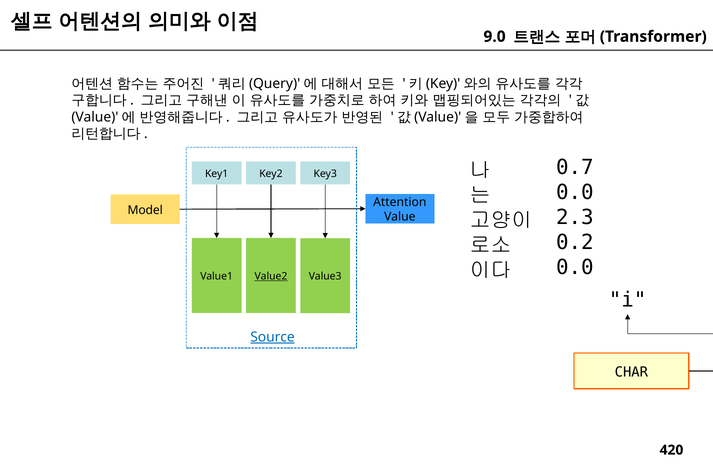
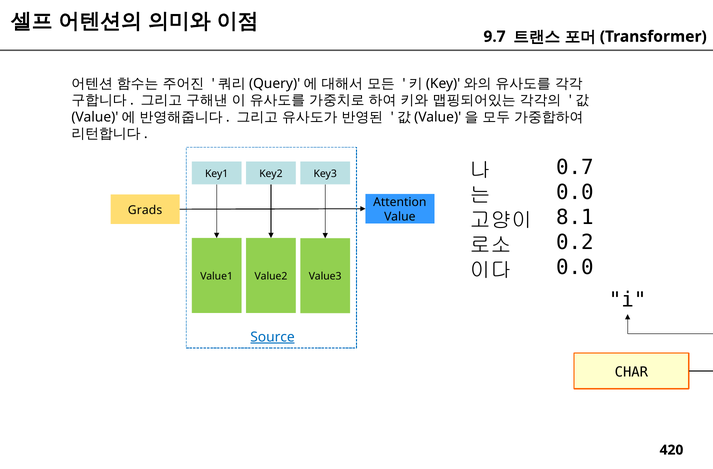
9.0: 9.0 -> 9.7
Model: Model -> Grads
2.3: 2.3 -> 8.1
Value2 underline: present -> none
